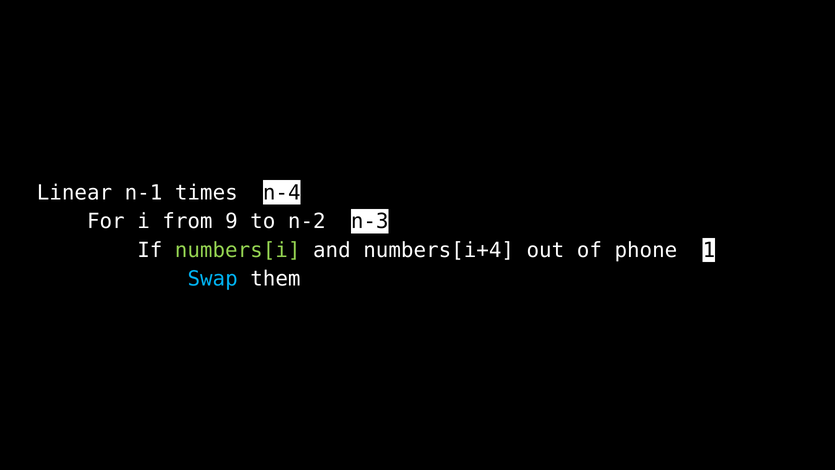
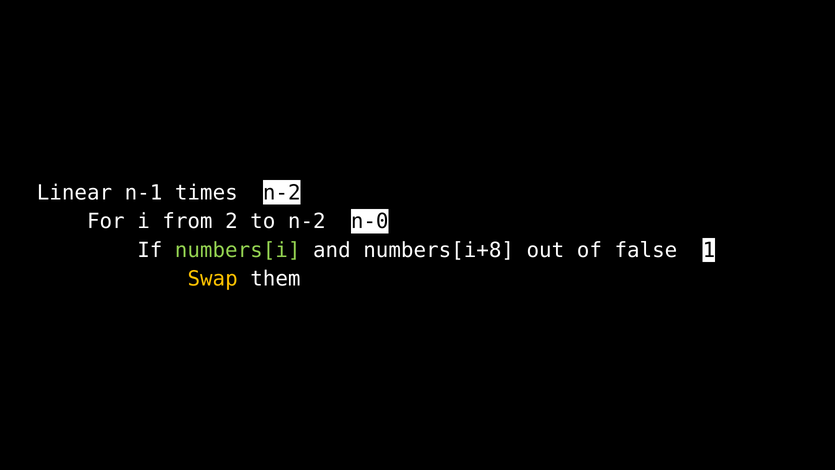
times n-4: n-4 -> n-2
9: 9 -> 2
n-3: n-3 -> n-0
numbers[i+4: numbers[i+4 -> numbers[i+8
phone: phone -> false
Swap colour: light blue -> yellow
